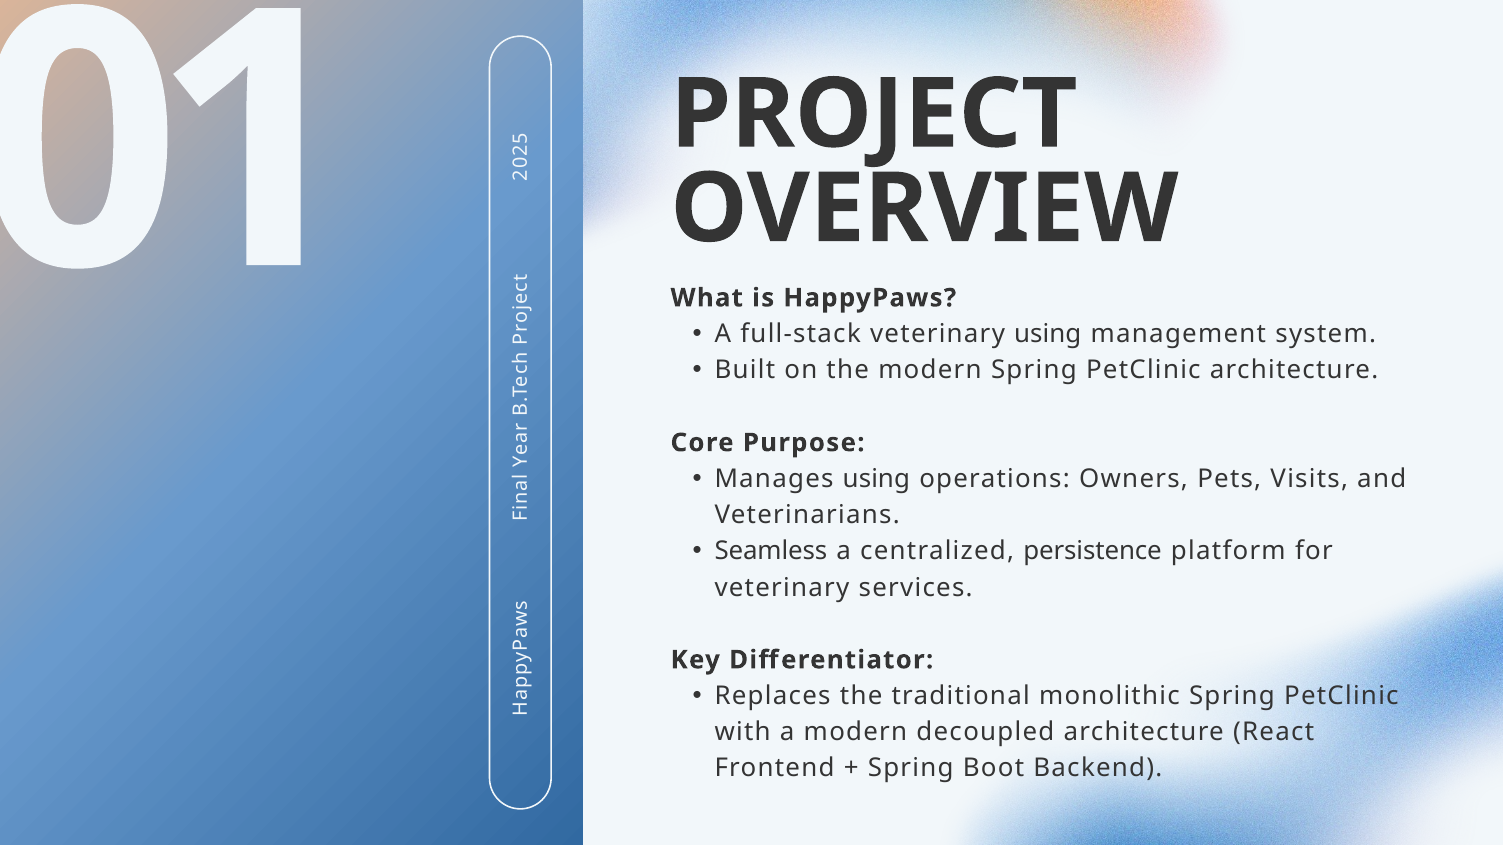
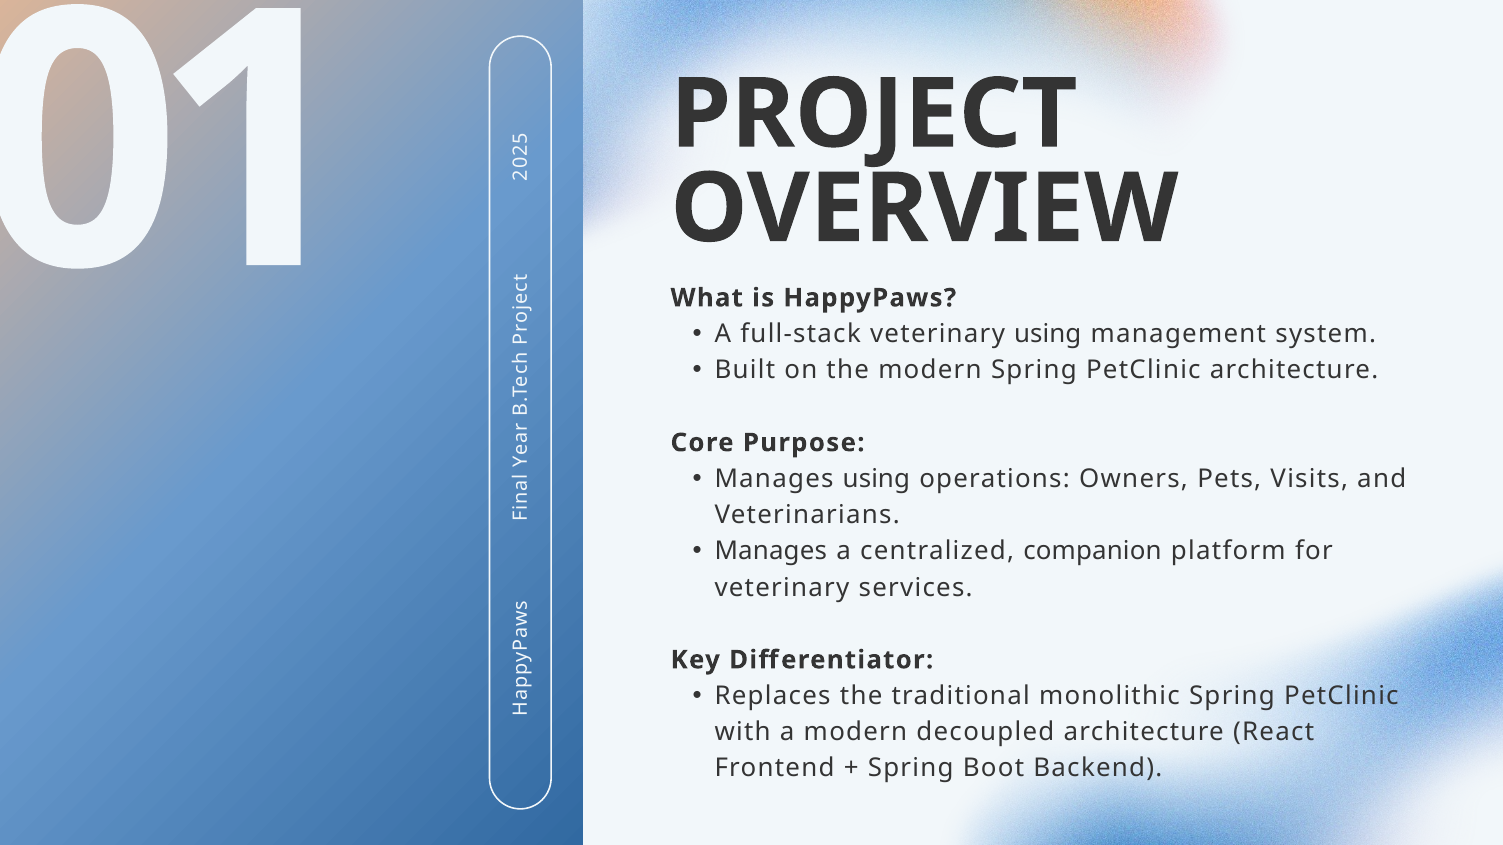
Seamless at (771, 552): Seamless -> Manages
persistence: persistence -> companion
